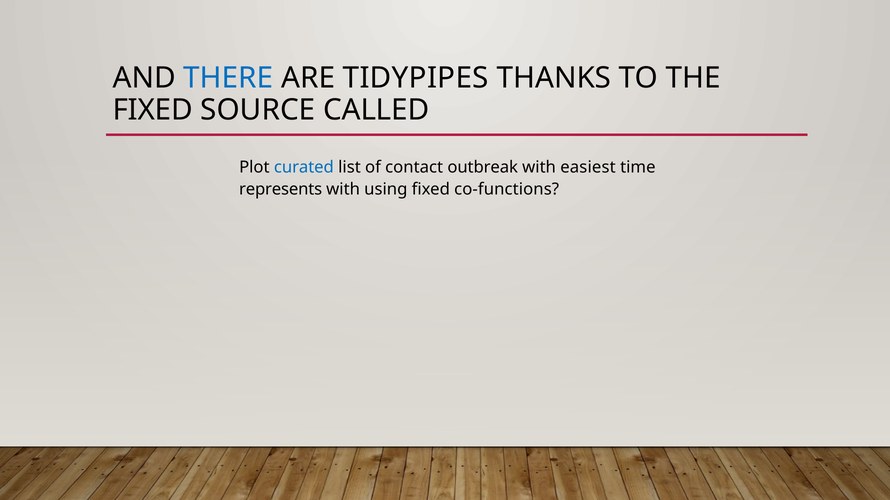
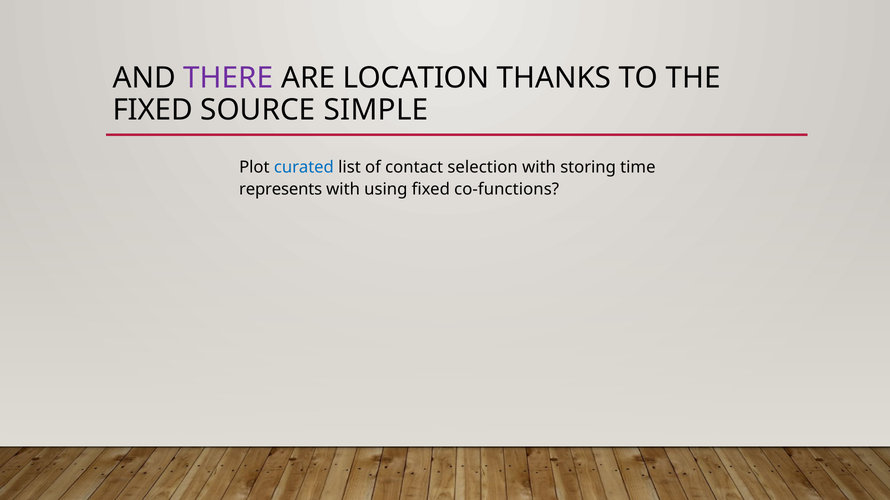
THERE colour: blue -> purple
TIDYPIPES: TIDYPIPES -> LOCATION
CALLED: CALLED -> SIMPLE
outbreak: outbreak -> selection
easiest: easiest -> storing
